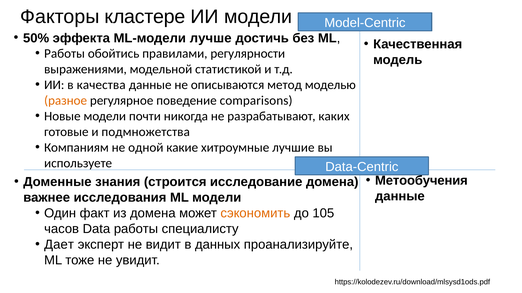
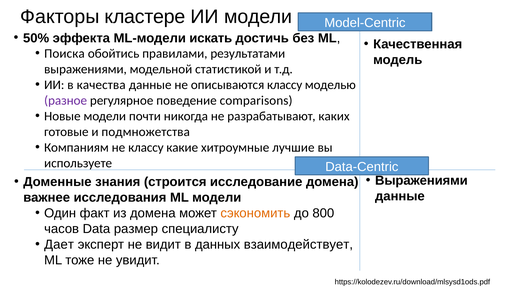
лучше: лучше -> искать
Работы at (65, 54): Работы -> Поиска
регулярности: регулярности -> результатами
описываются метод: метод -> классу
разное colour: orange -> purple
не одной: одной -> классу
Метообучения at (421, 181): Метообучения -> Выражениями
105: 105 -> 800
Data работы: работы -> размер
проанализируйте: проанализируйте -> взаимодействует
